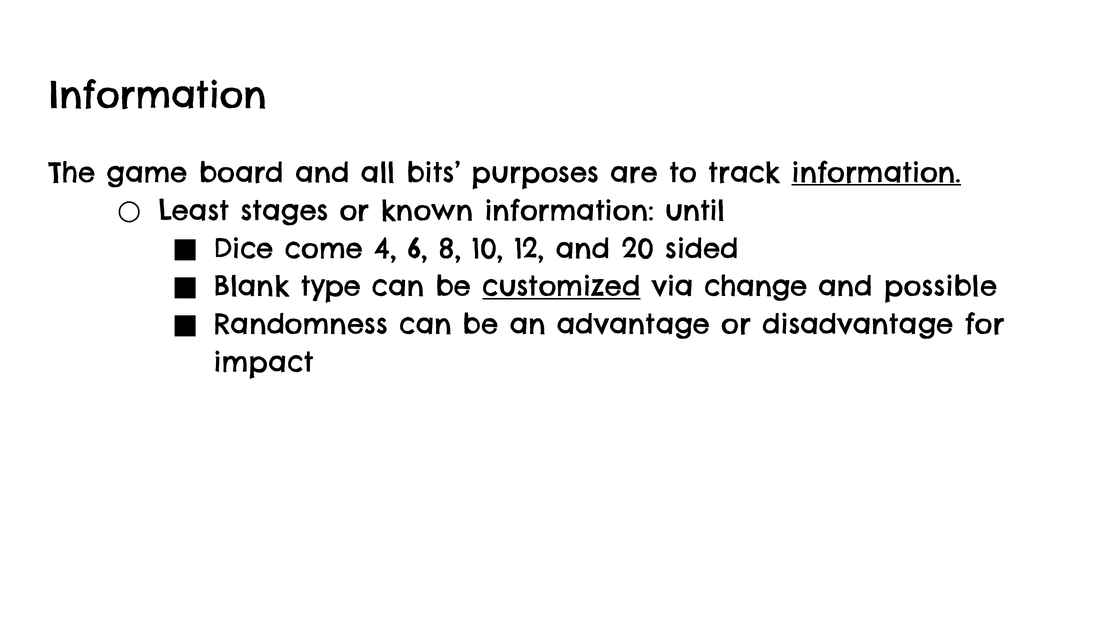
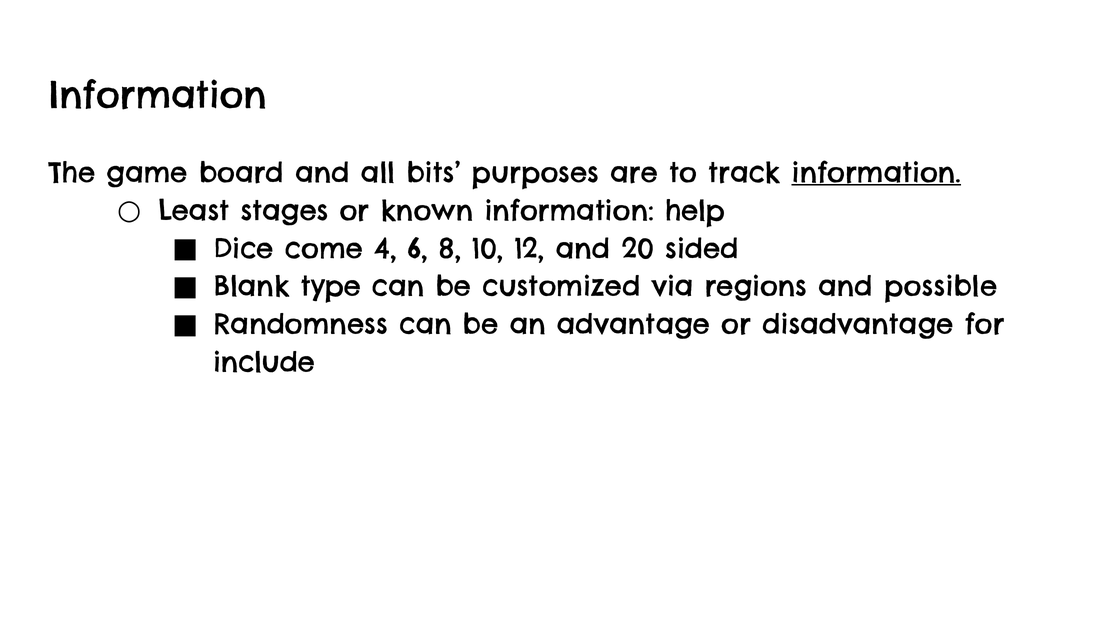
until: until -> help
customized underline: present -> none
change: change -> regions
impact: impact -> include
